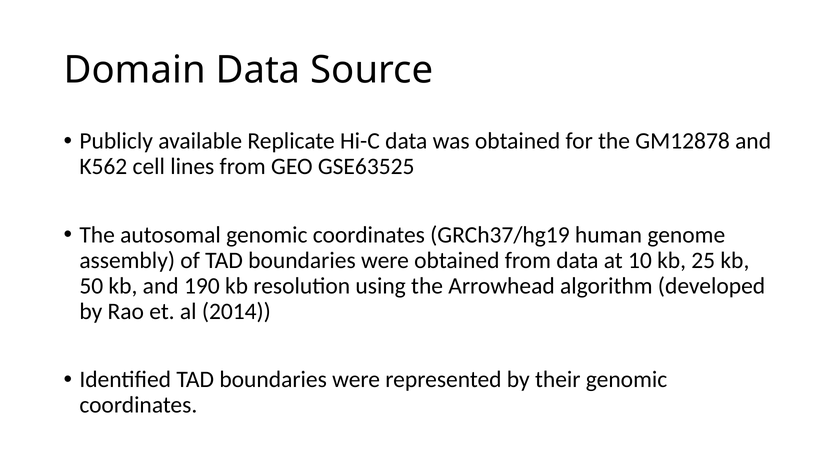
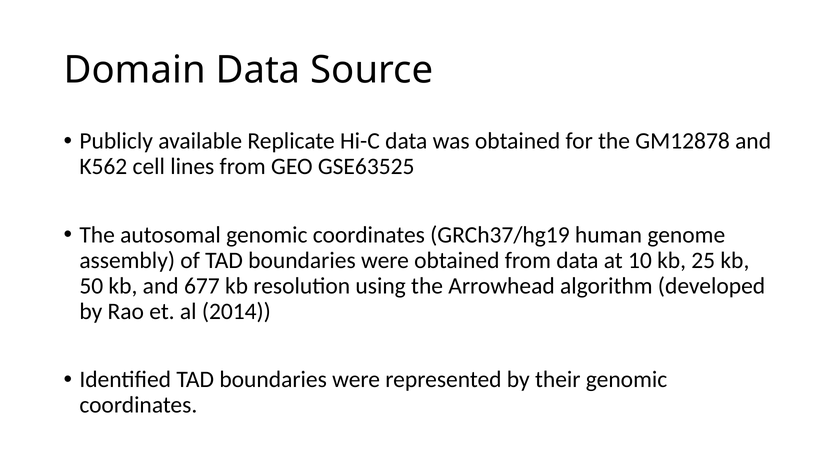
190: 190 -> 677
